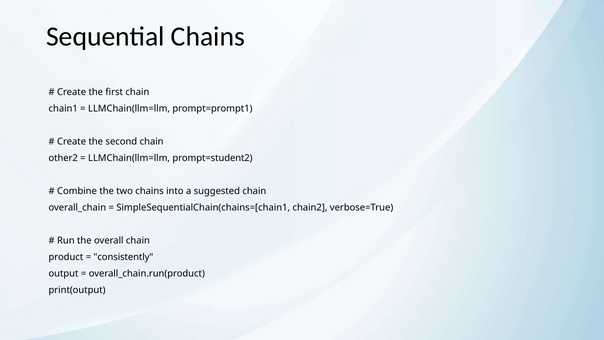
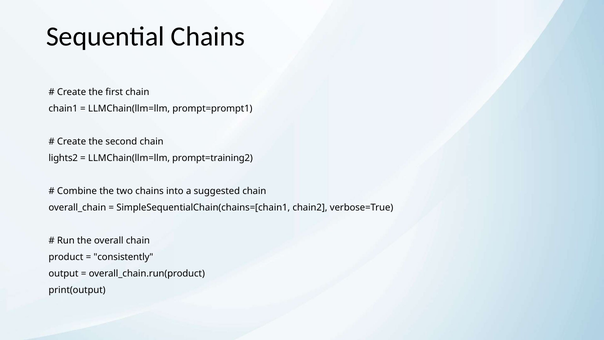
other2: other2 -> lights2
prompt=student2: prompt=student2 -> prompt=training2
